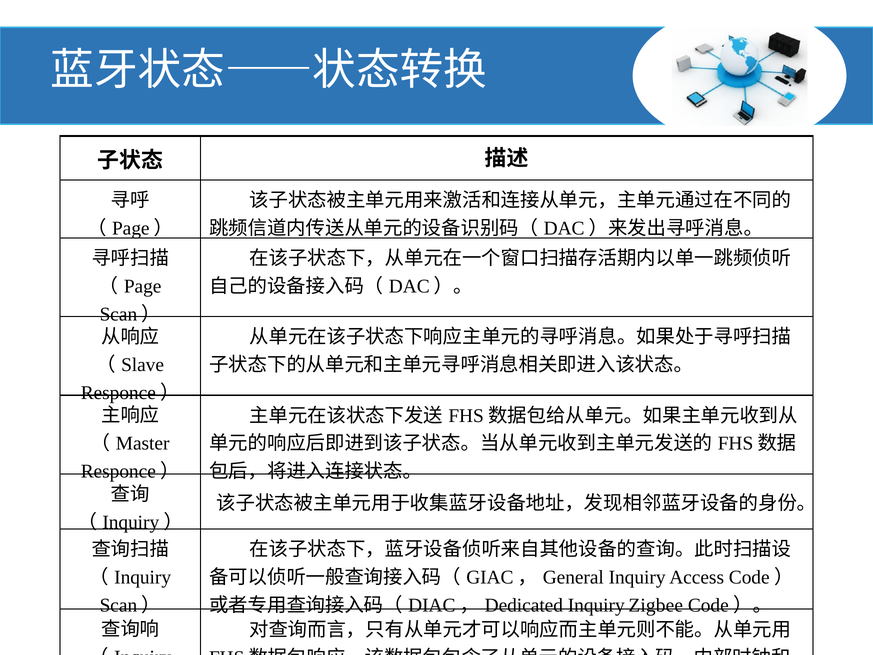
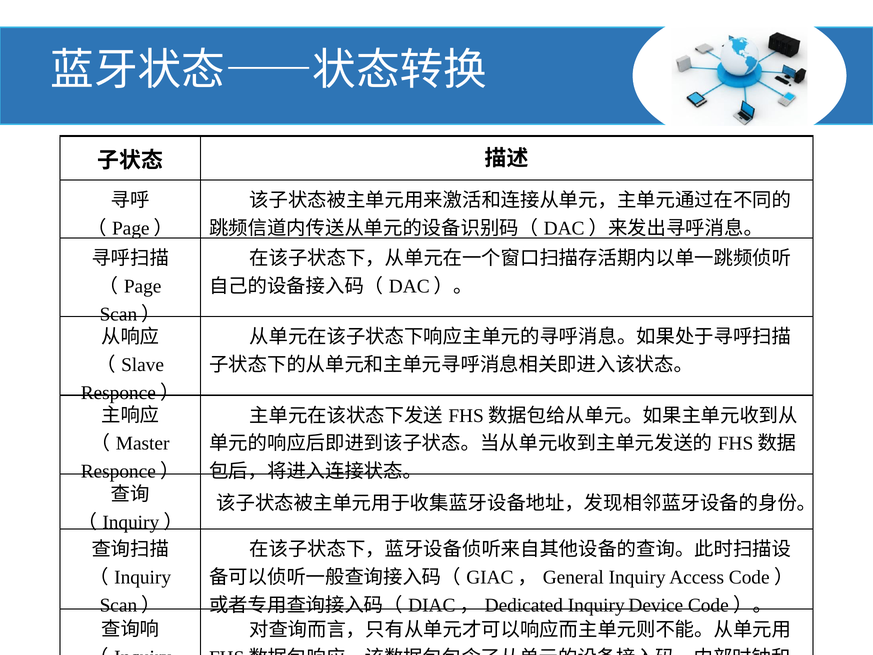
Zigbee: Zigbee -> Device
